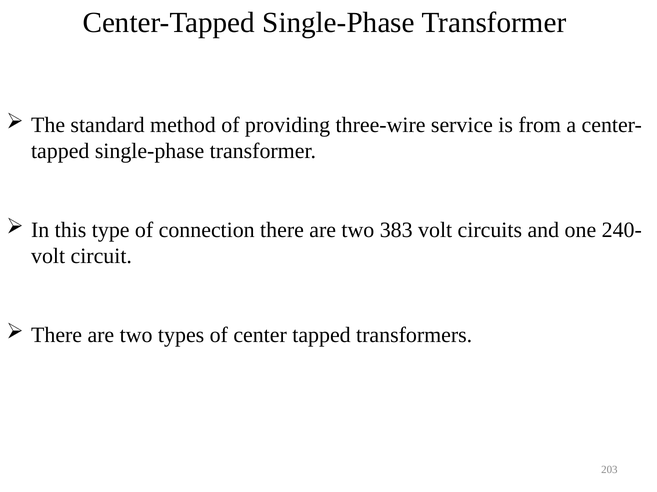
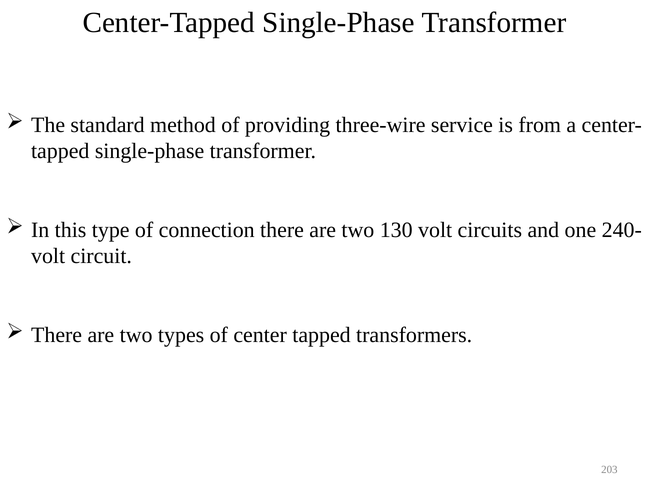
383: 383 -> 130
